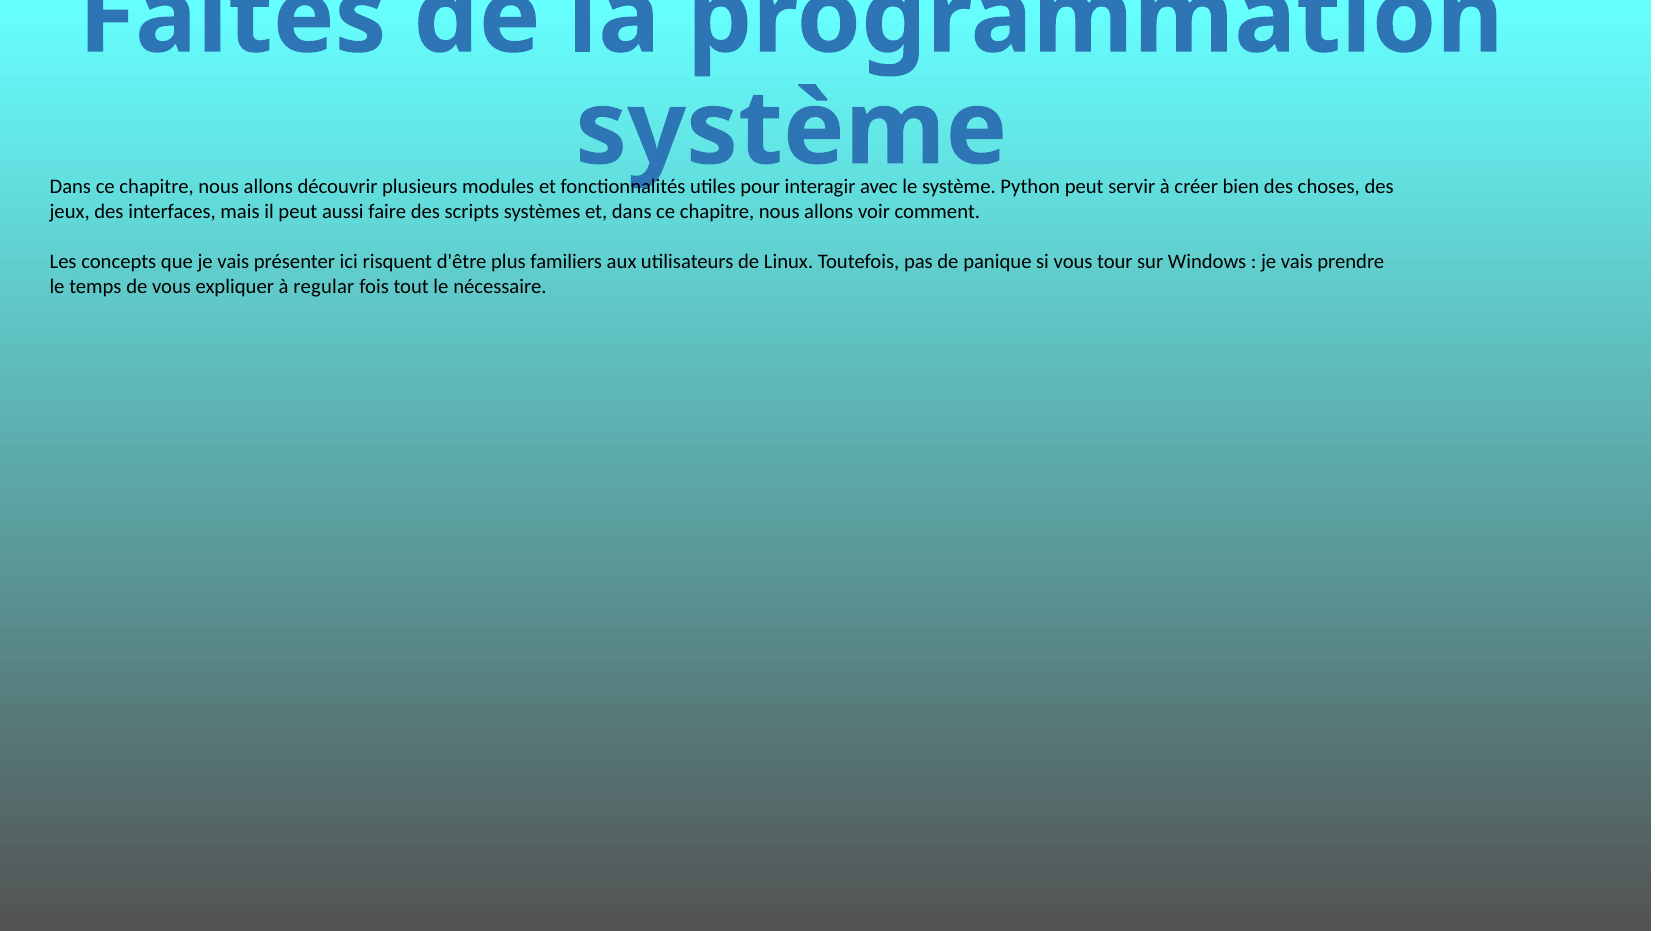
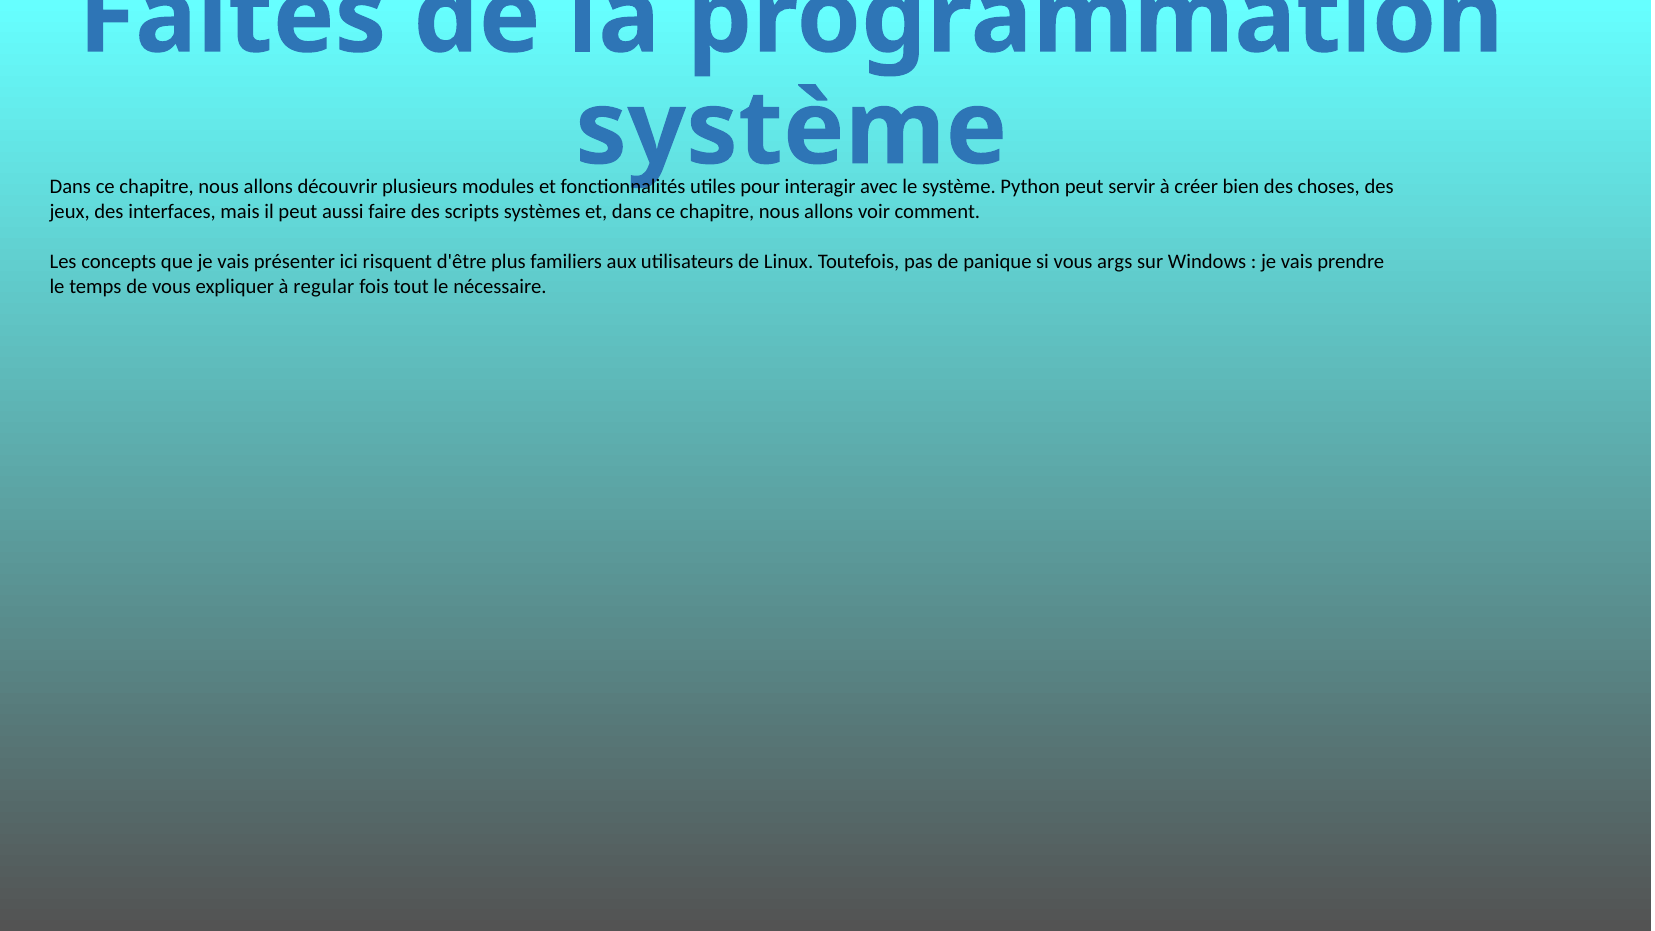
tour: tour -> args
